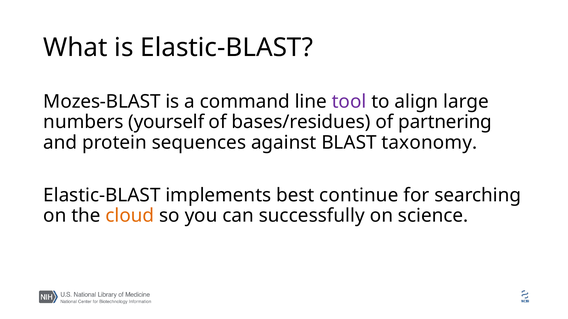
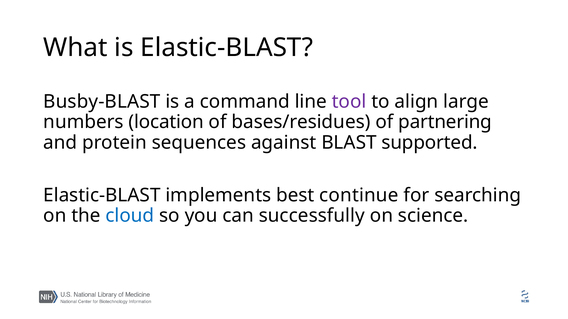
Mozes-BLAST: Mozes-BLAST -> Busby-BLAST
yourself: yourself -> location
taxonomy: taxonomy -> supported
cloud colour: orange -> blue
